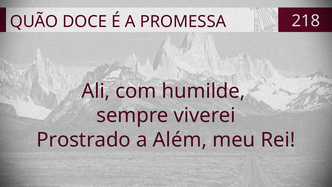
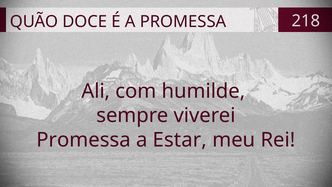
Prostrado at (84, 140): Prostrado -> Promessa
Além: Além -> Estar
